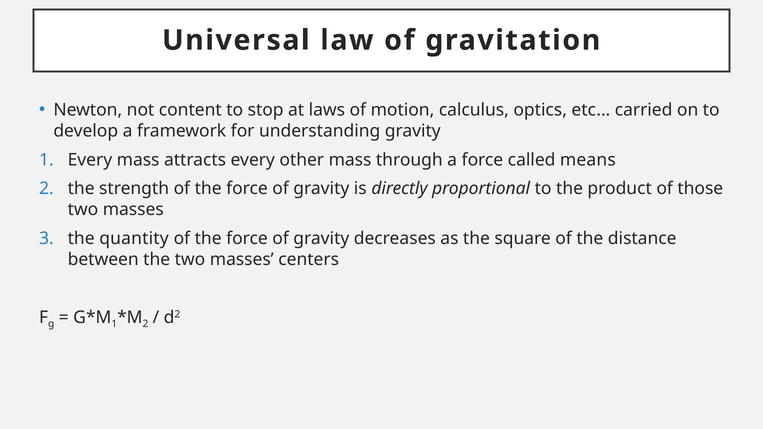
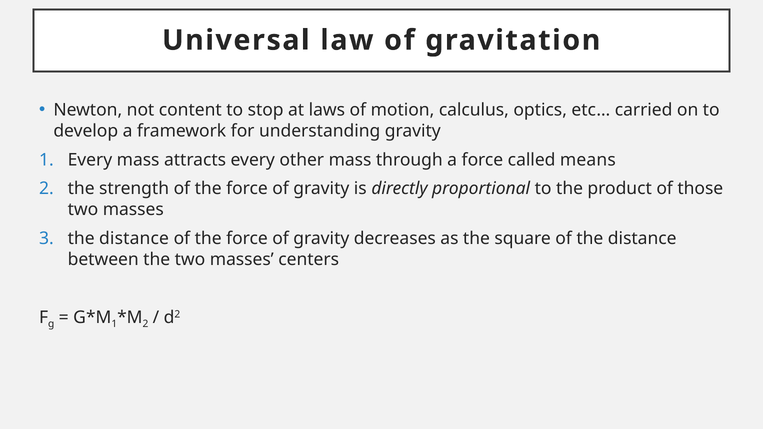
quantity at (134, 239): quantity -> distance
